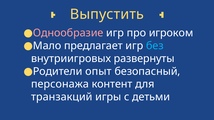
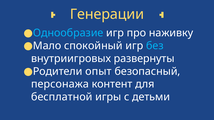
Выпустить: Выпустить -> Генерации
Однообразие colour: pink -> light blue
игроком: игроком -> наживку
предлагает: предлагает -> спокойный
транзакций: транзакций -> бесплатной
